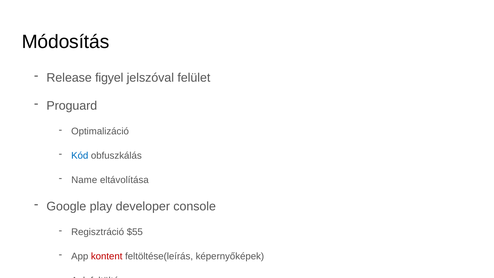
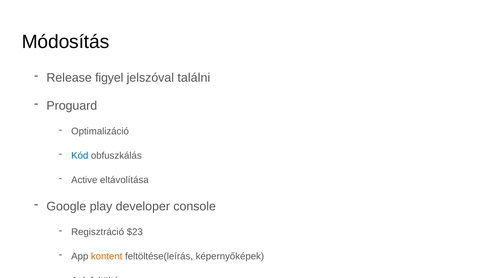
felület: felület -> találni
Name: Name -> Active
$55: $55 -> $23
kontent colour: red -> orange
